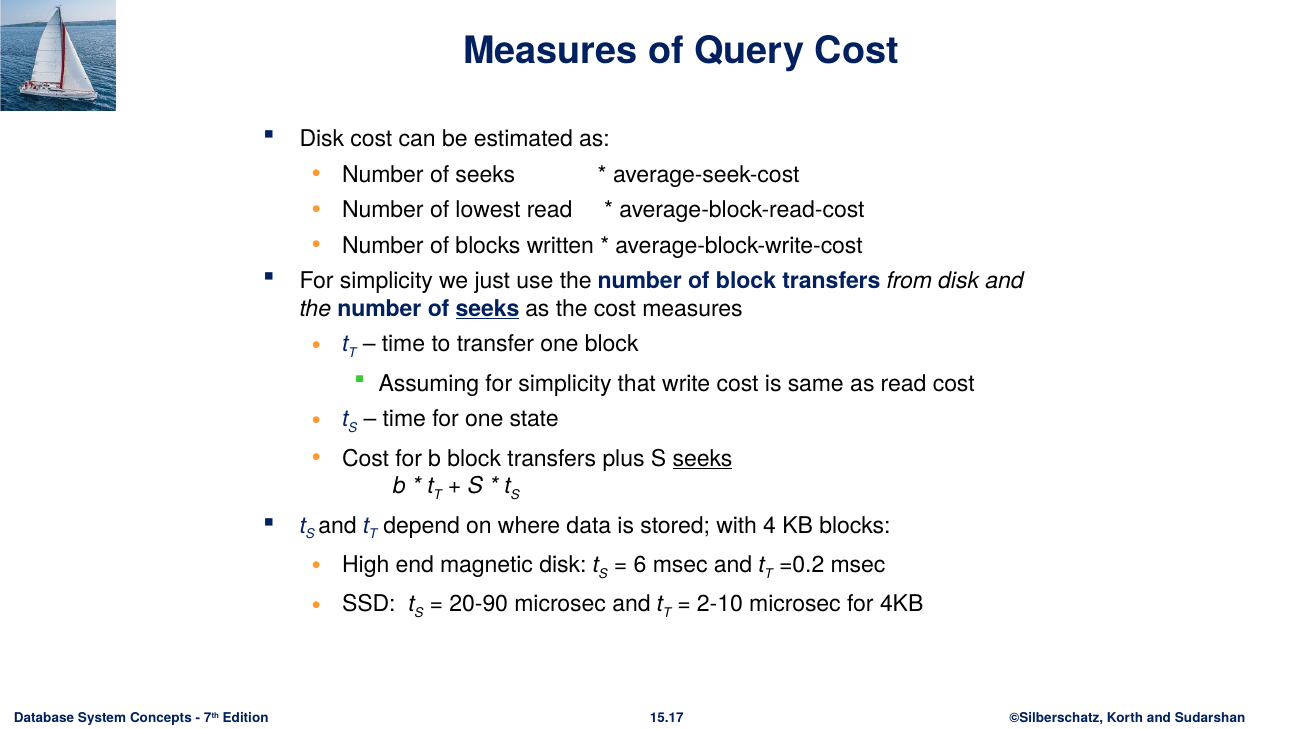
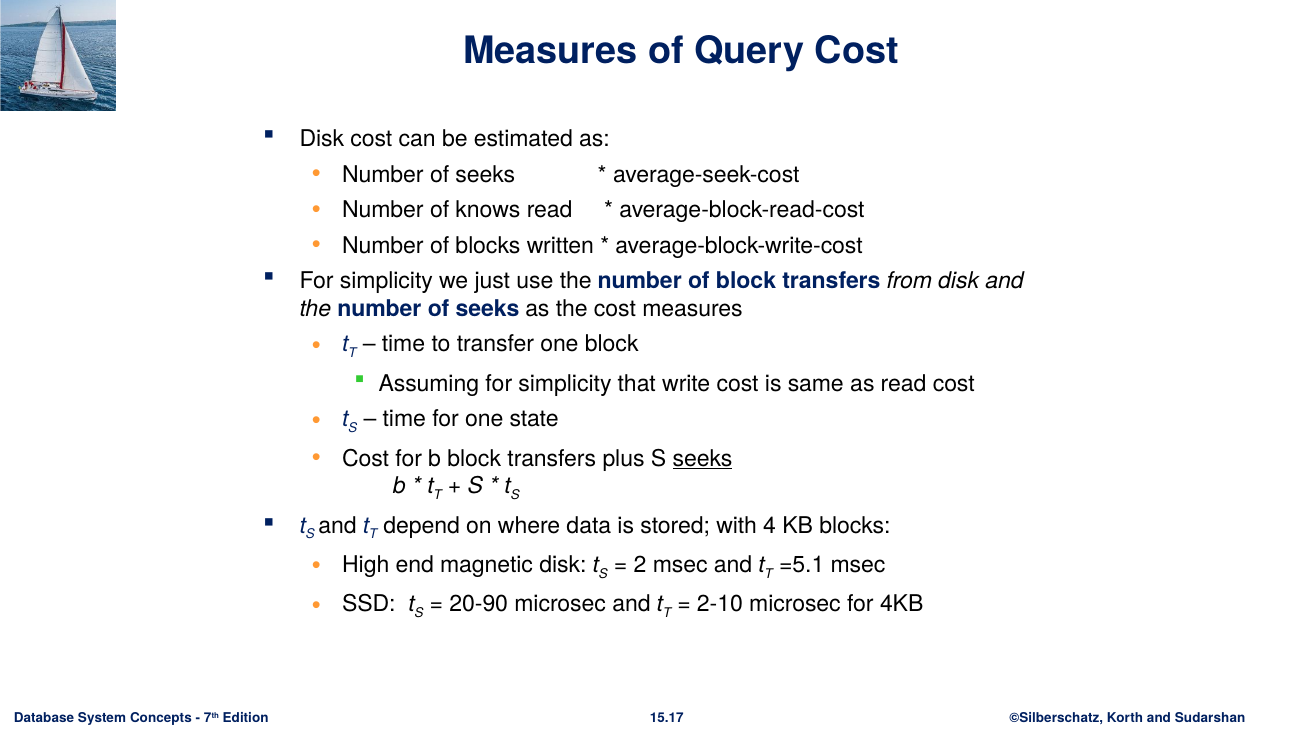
lowest: lowest -> knows
seeks at (488, 309) underline: present -> none
6: 6 -> 2
=0.2: =0.2 -> =5.1
